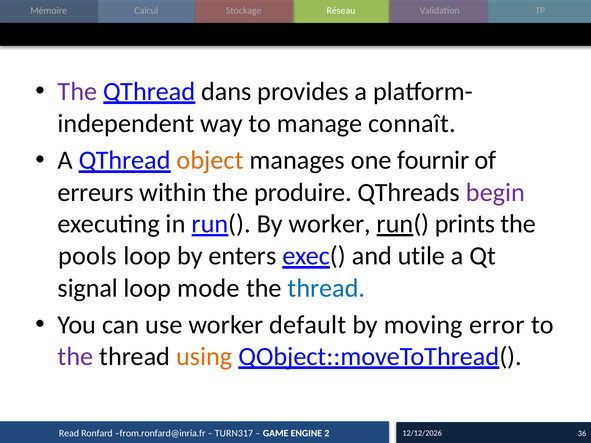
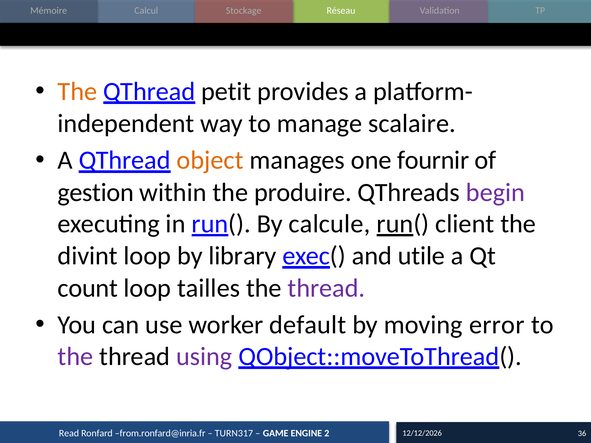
The at (77, 91) colour: purple -> orange
dans: dans -> petit
connaît: connaît -> scalaire
erreurs: erreurs -> gestion
By worker: worker -> calcule
prints: prints -> client
pools: pools -> divint
enters: enters -> library
signal: signal -> count
mode: mode -> tailles
thread at (326, 288) colour: blue -> purple
using colour: orange -> purple
